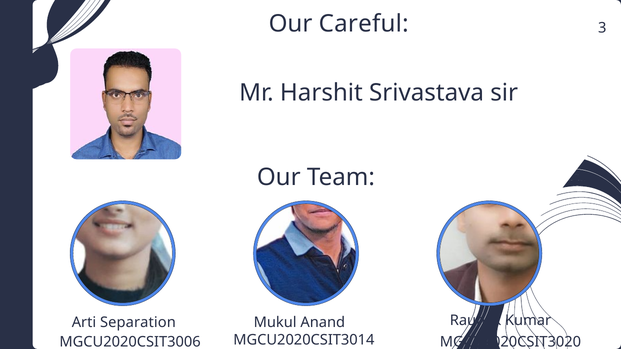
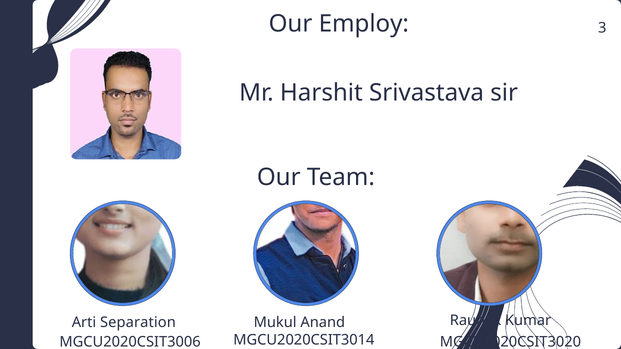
Careful: Careful -> Employ
